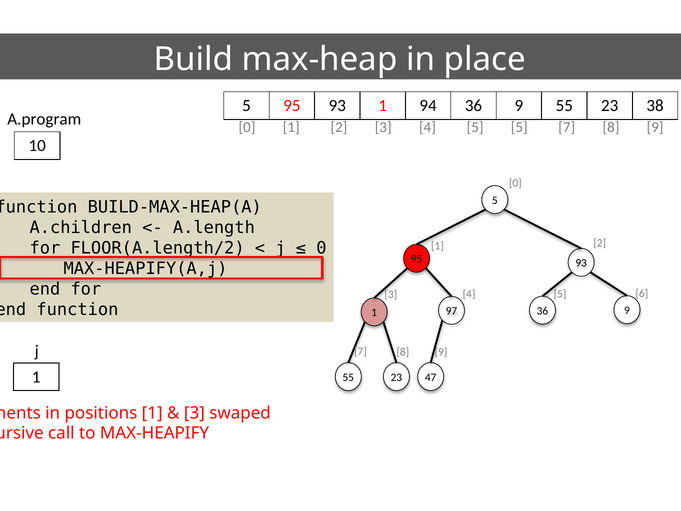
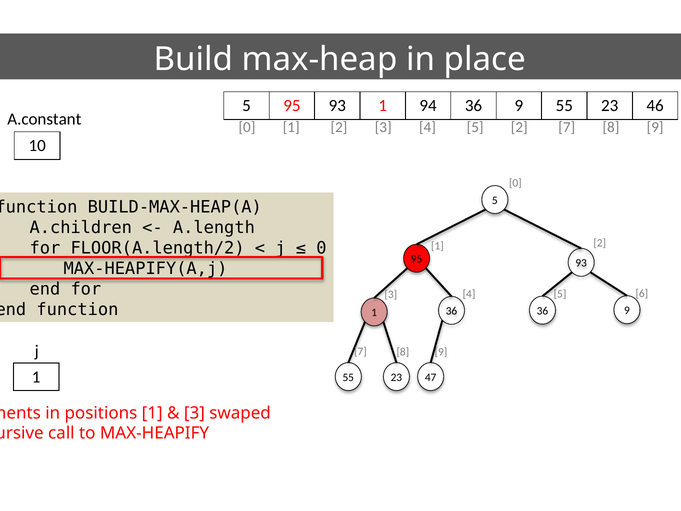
38: 38 -> 46
A.program: A.program -> A.constant
5 5: 5 -> 2
1 97: 97 -> 36
